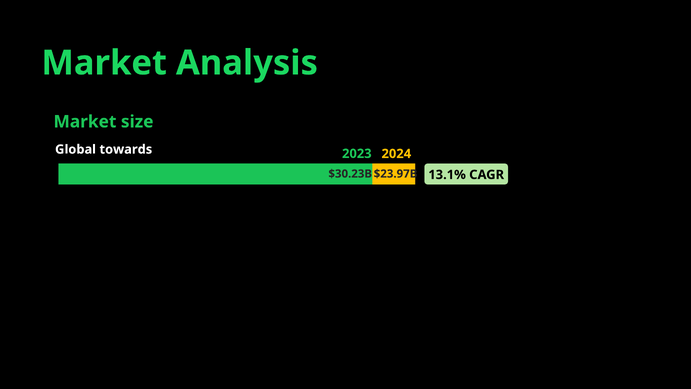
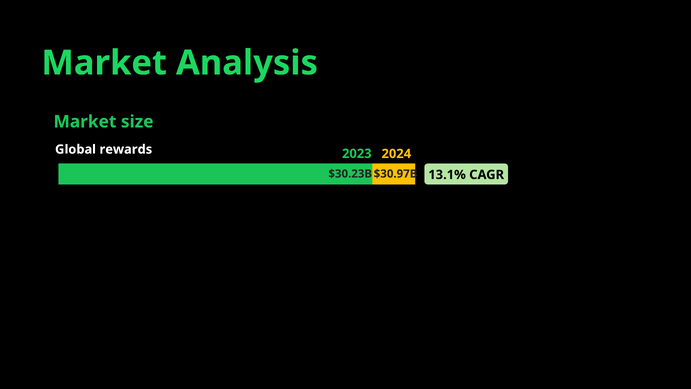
towards: towards -> rewards
$23.97B: $23.97B -> $30.97B
